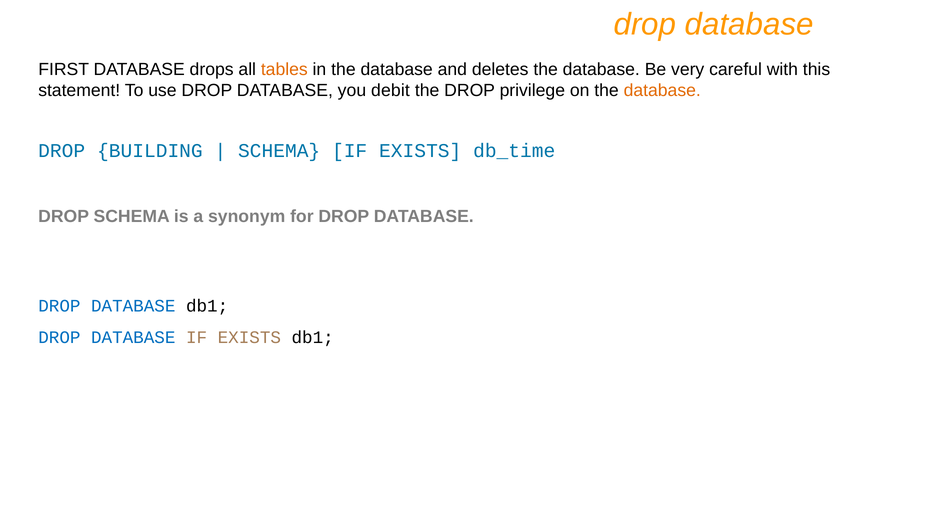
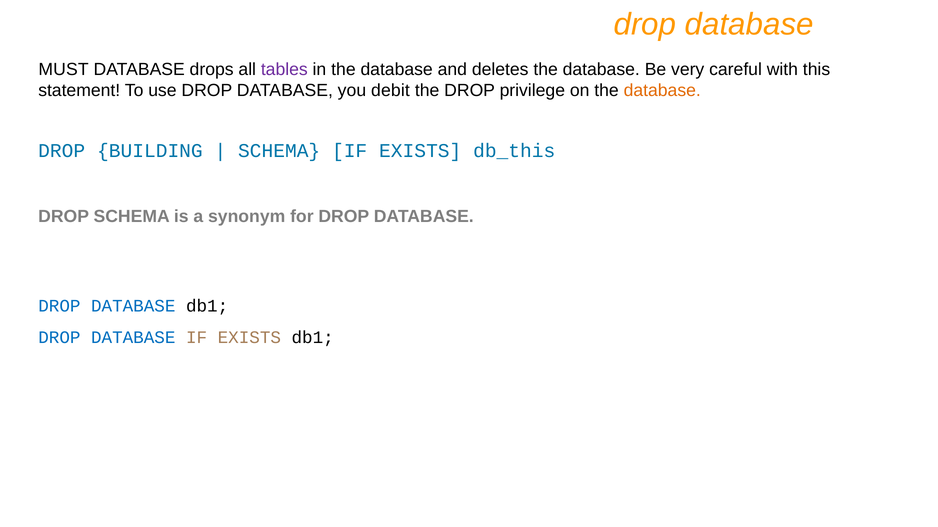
FIRST: FIRST -> MUST
tables colour: orange -> purple
db_time: db_time -> db_this
